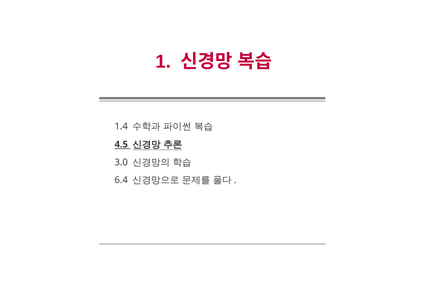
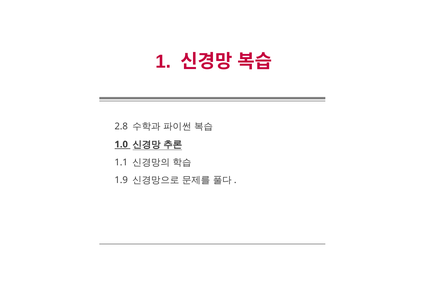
1.4: 1.4 -> 2.8
4.5: 4.5 -> 1.0
3.0: 3.0 -> 1.1
6.4: 6.4 -> 1.9
